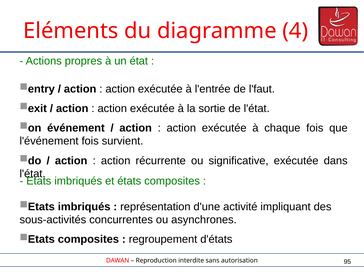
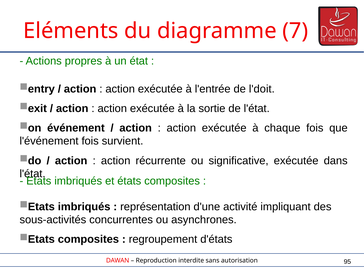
4: 4 -> 7
l'faut: l'faut -> l'doit
